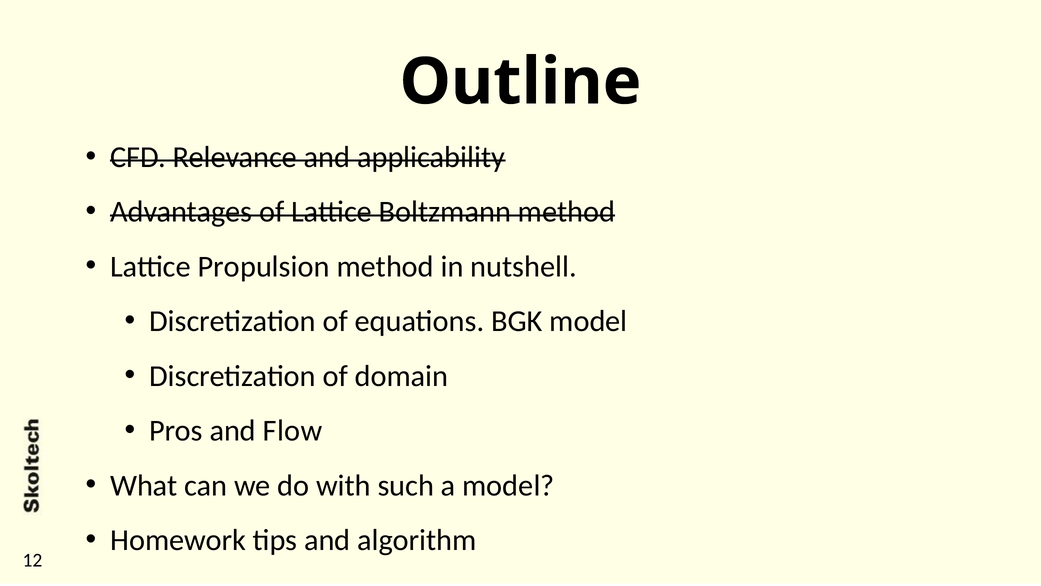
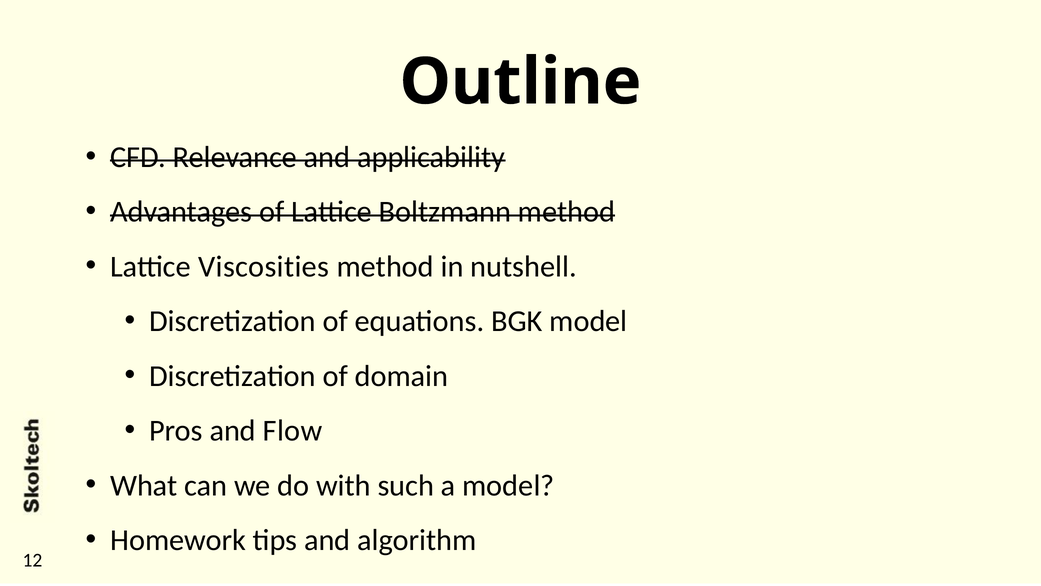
Propulsion: Propulsion -> Viscosities
